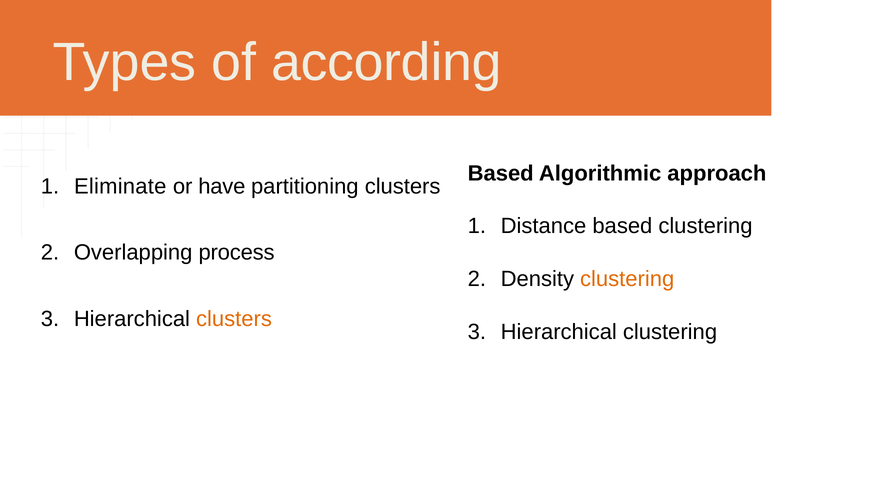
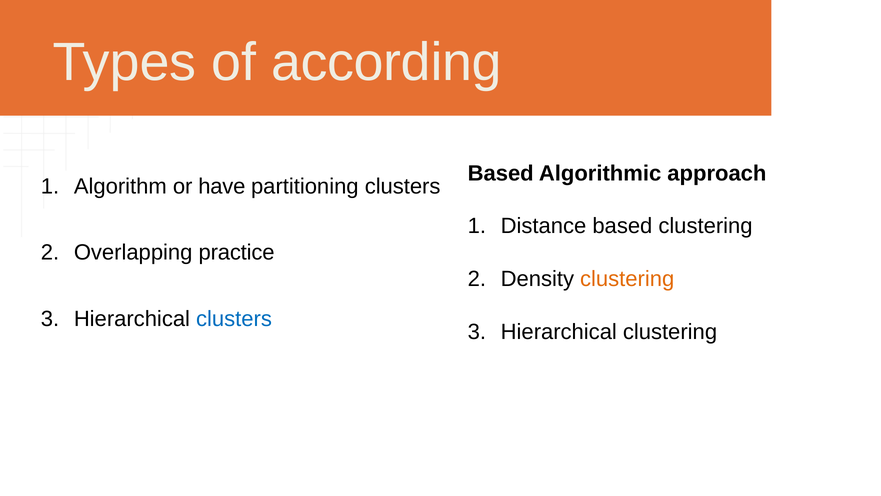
Eliminate: Eliminate -> Algorithm
process: process -> practice
clusters at (234, 319) colour: orange -> blue
